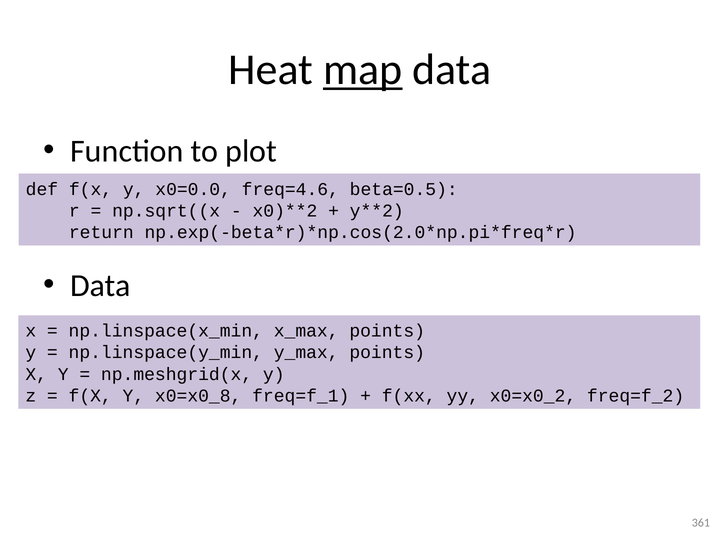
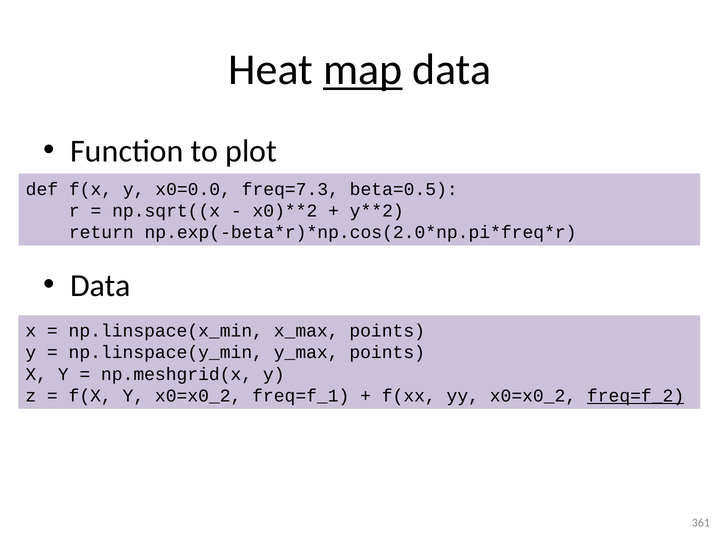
freq=4.6: freq=4.6 -> freq=7.3
Y x0=x0_8: x0=x0_8 -> x0=x0_2
freq=f_2 underline: none -> present
